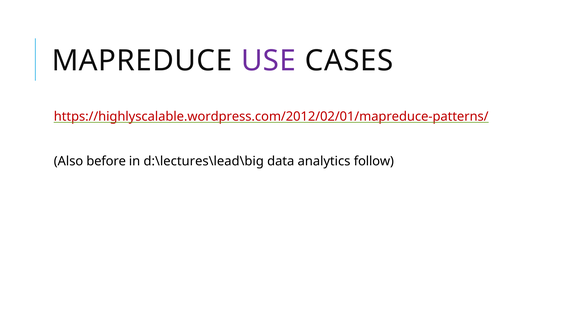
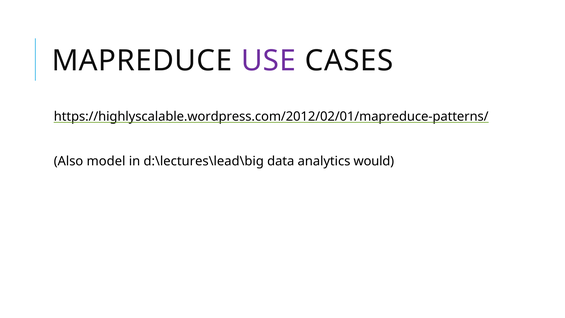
https://highlyscalable.wordpress.com/2012/02/01/mapreduce-patterns/ colour: red -> black
before: before -> model
follow: follow -> would
